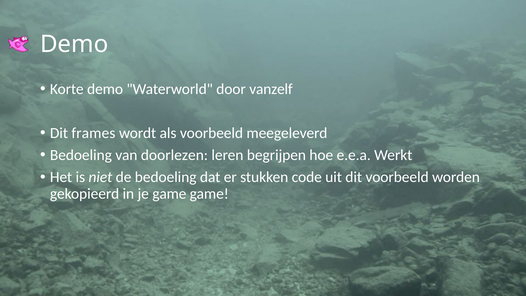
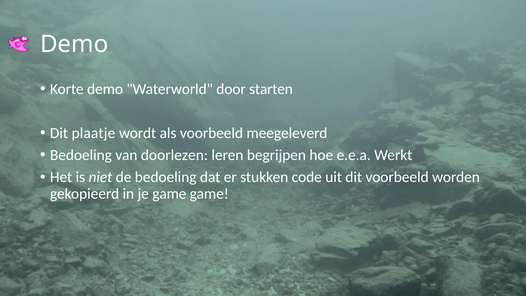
vanzelf: vanzelf -> starten
frames: frames -> plaatje
